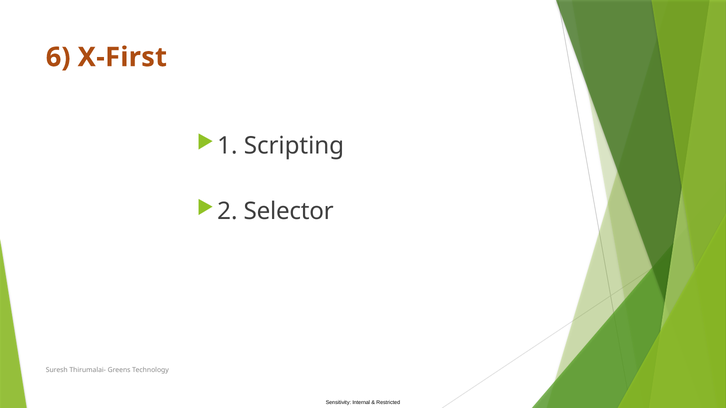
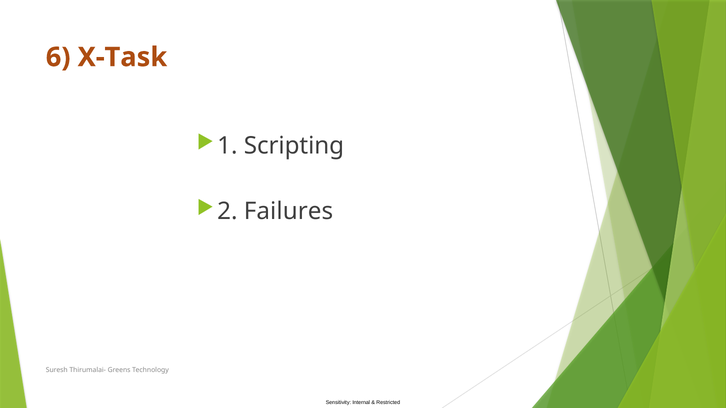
X-First: X-First -> X-Task
Selector: Selector -> Failures
